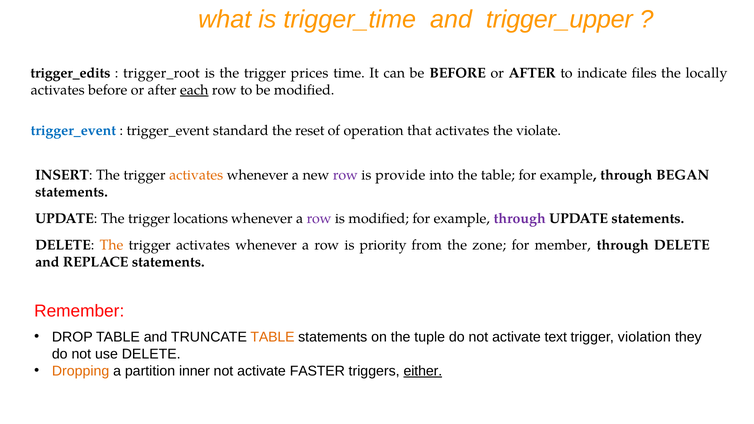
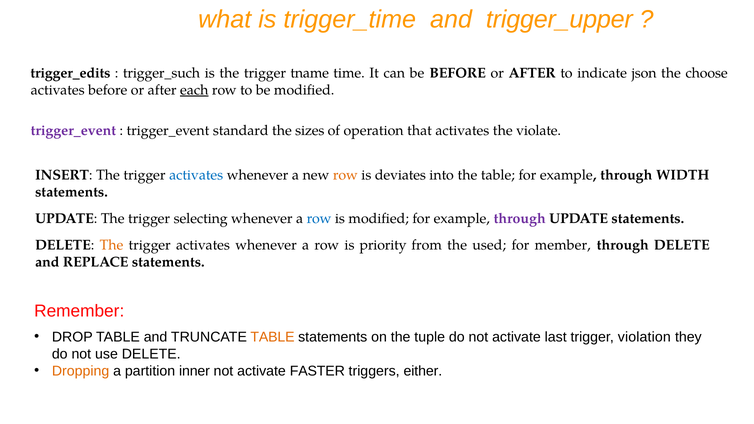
trigger_root: trigger_root -> trigger_such
prices: prices -> tname
files: files -> json
locally: locally -> choose
trigger_event at (73, 131) colour: blue -> purple
reset: reset -> sizes
activates at (196, 175) colour: orange -> blue
row at (345, 175) colour: purple -> orange
provide: provide -> deviates
BEGAN: BEGAN -> WIDTH
locations: locations -> selecting
row at (319, 219) colour: purple -> blue
zone: zone -> used
text: text -> last
either underline: present -> none
